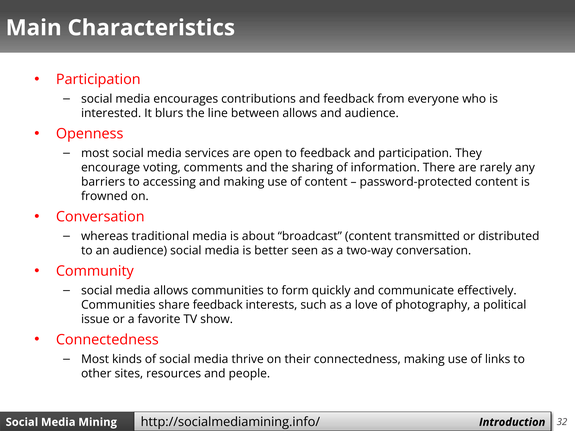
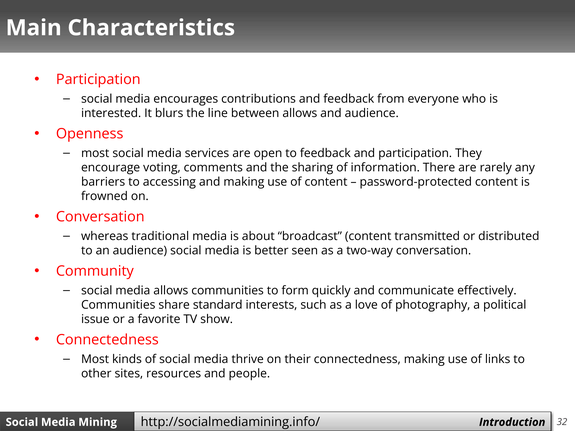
share feedback: feedback -> standard
